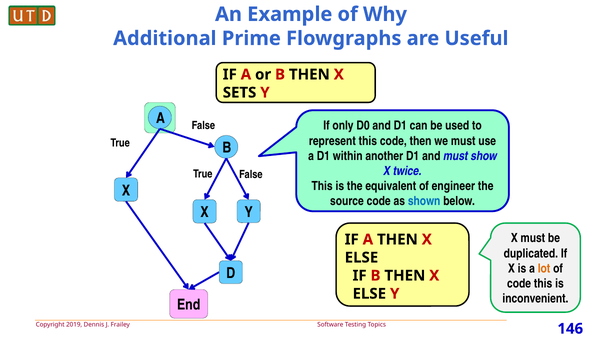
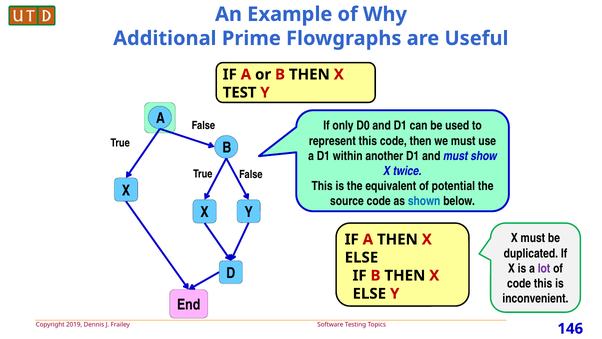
SETS: SETS -> TEST
engineer: engineer -> potential
lot colour: orange -> purple
